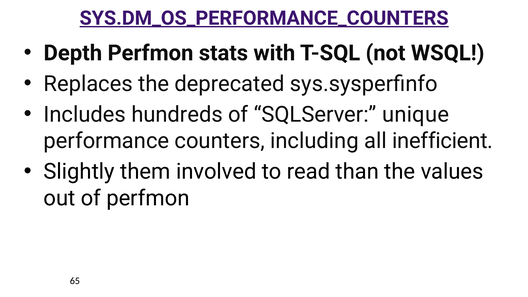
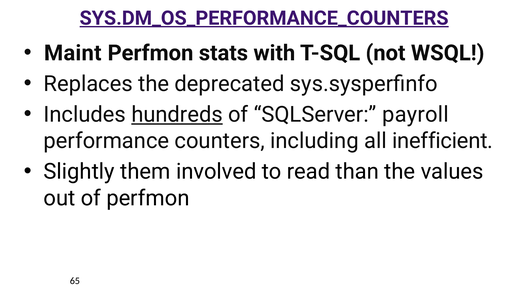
Depth: Depth -> Maint
hundreds underline: none -> present
unique: unique -> payroll
